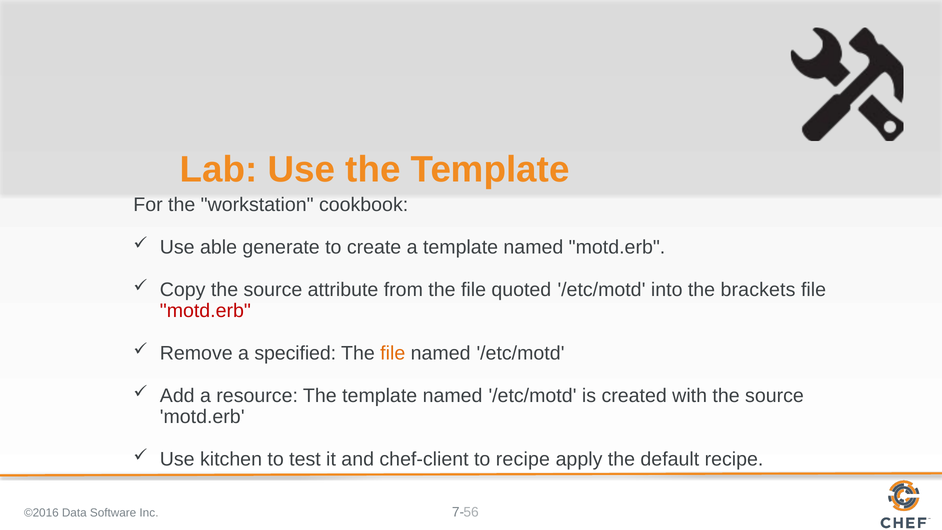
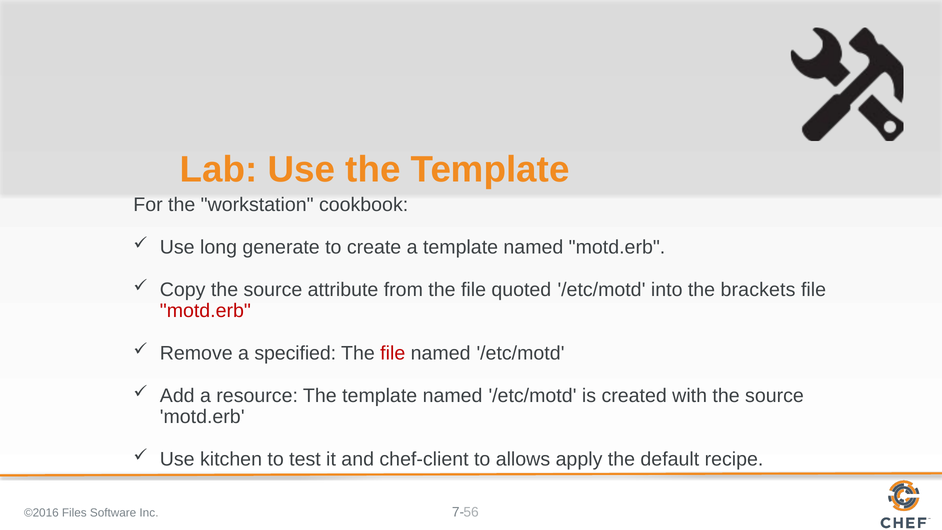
able: able -> long
file at (393, 353) colour: orange -> red
to recipe: recipe -> allows
Data: Data -> Files
